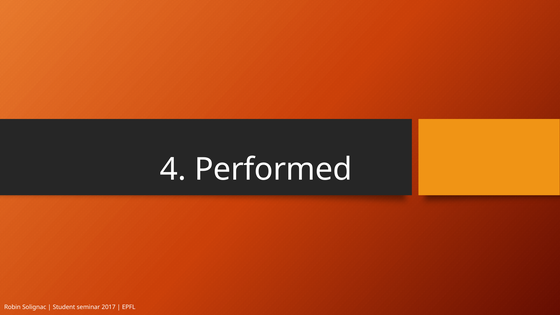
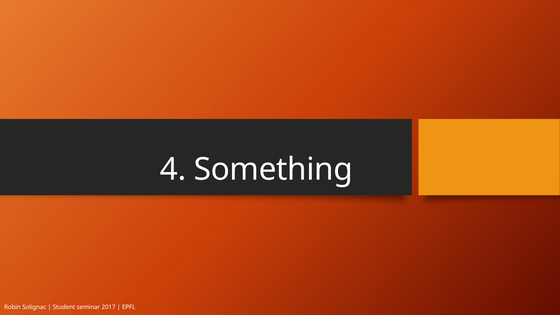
Performed: Performed -> Something
